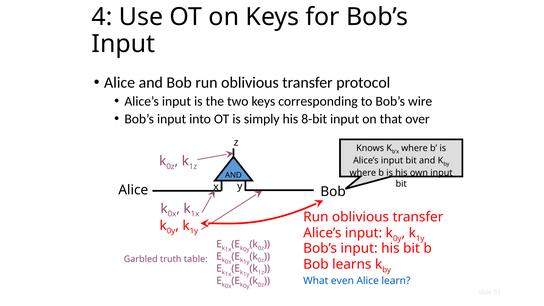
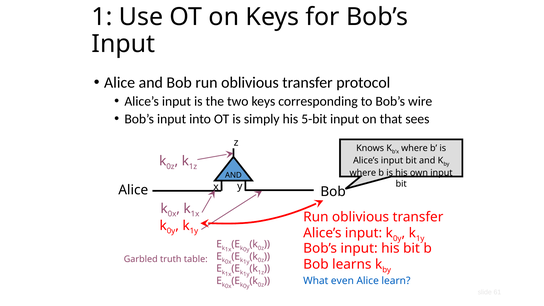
4: 4 -> 1
8-bit: 8-bit -> 5-bit
over: over -> sees
